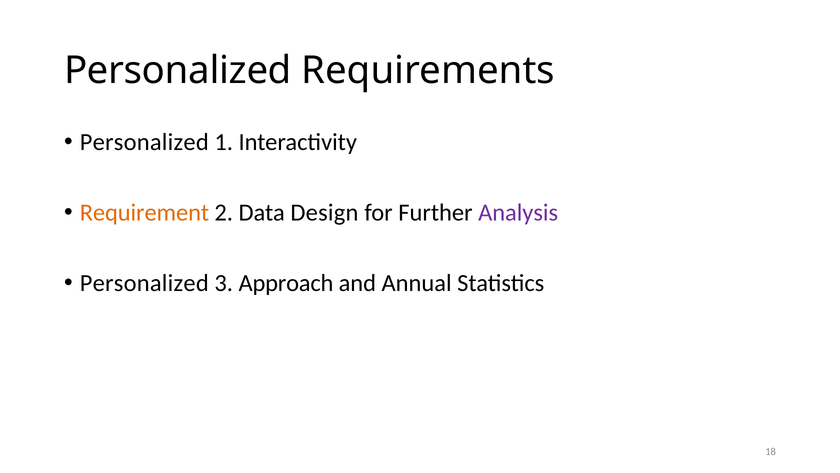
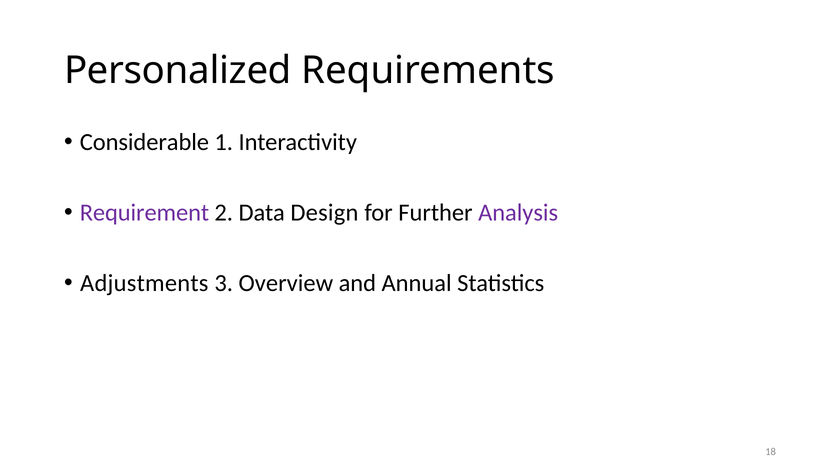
Personalized at (144, 142): Personalized -> Considerable
Requirement colour: orange -> purple
Personalized at (144, 283): Personalized -> Adjustments
Approach: Approach -> Overview
